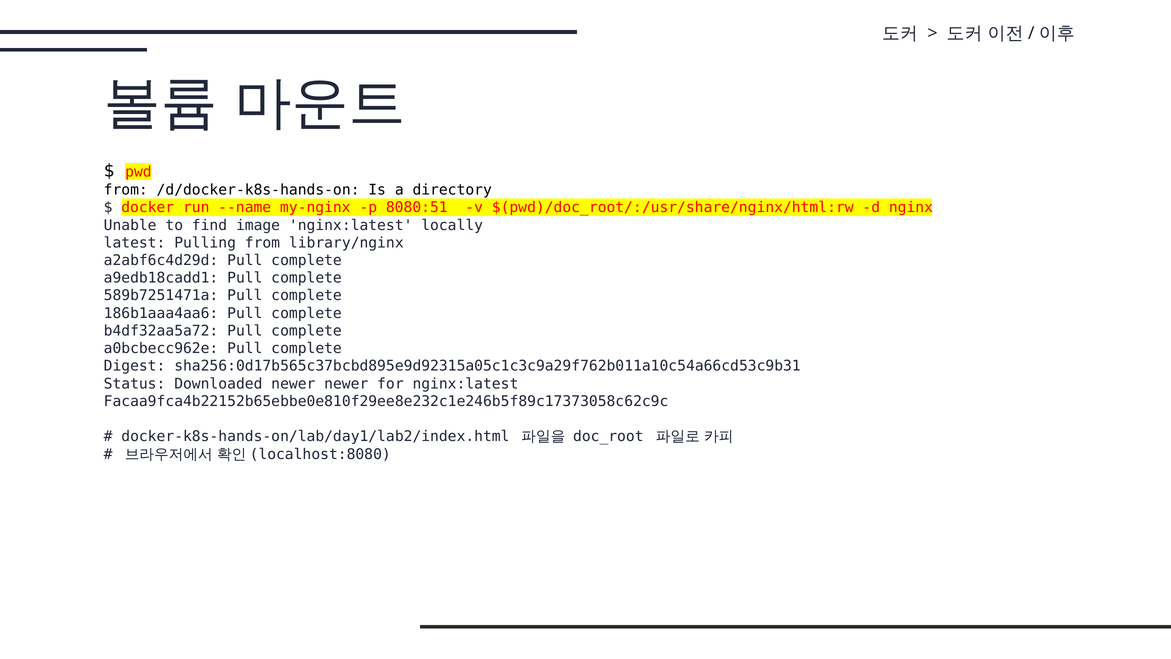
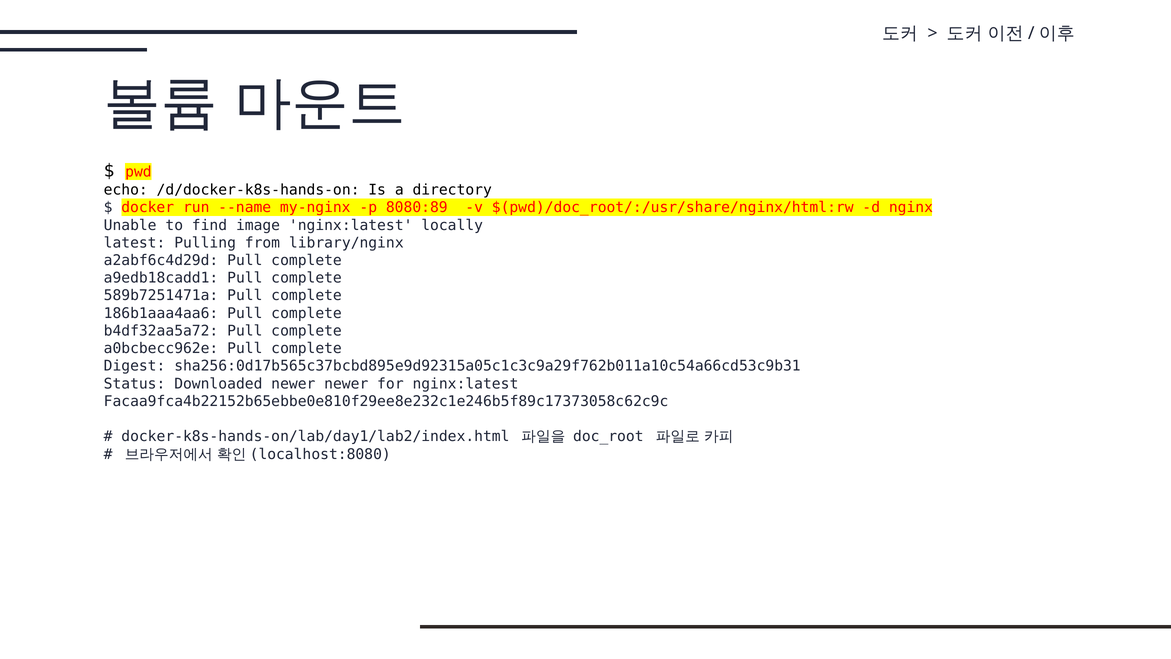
from at (126, 190): from -> echo
8080:51: 8080:51 -> 8080:89
